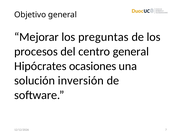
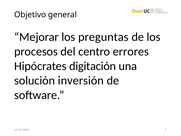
centro general: general -> errores
ocasiones: ocasiones -> digitación
